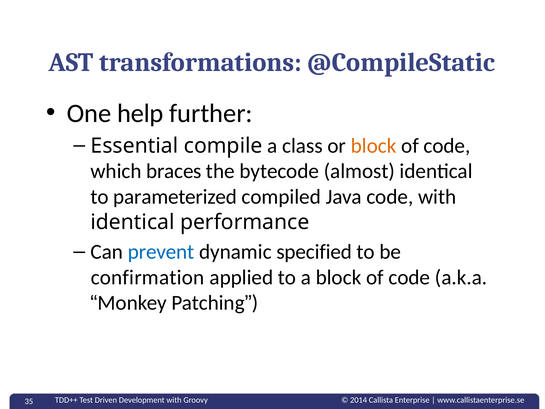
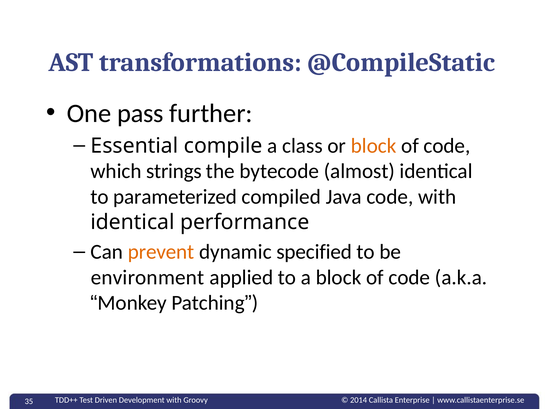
help: help -> pass
braces: braces -> strings
prevent colour: blue -> orange
confirmation: confirmation -> environment
